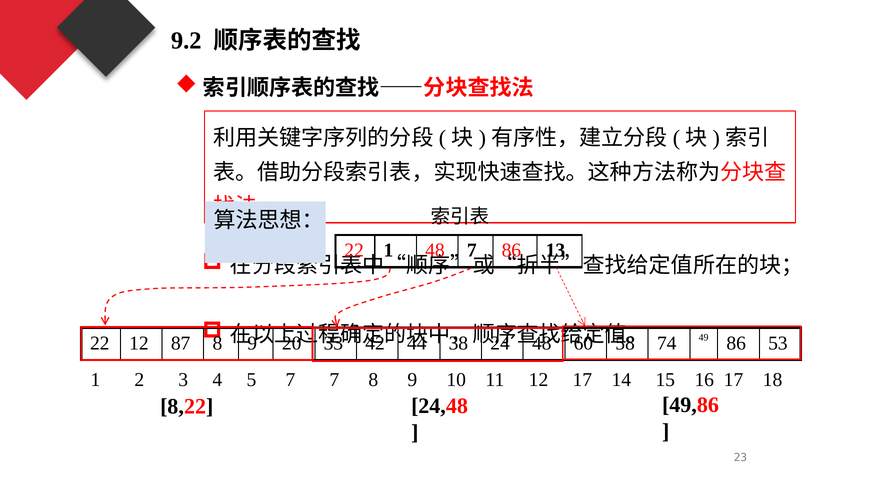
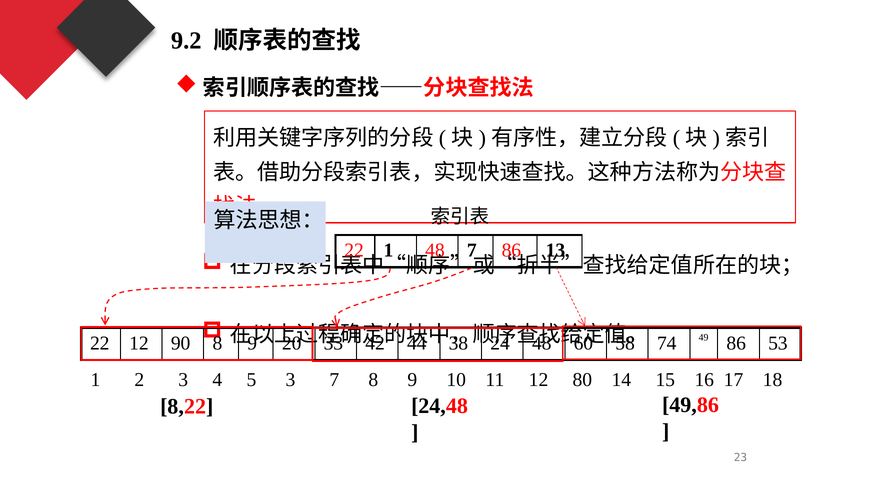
87: 87 -> 90
5 7: 7 -> 3
12 17: 17 -> 80
